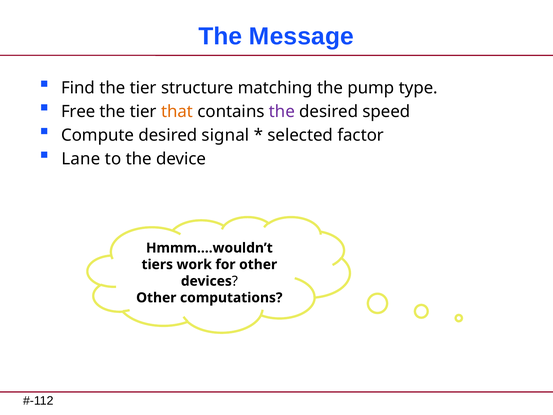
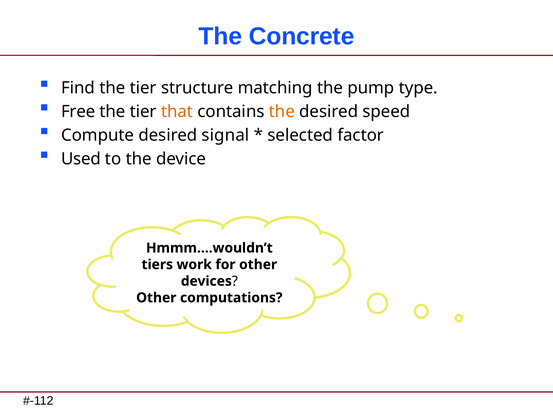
Message: Message -> Concrete
the at (282, 111) colour: purple -> orange
Lane: Lane -> Used
